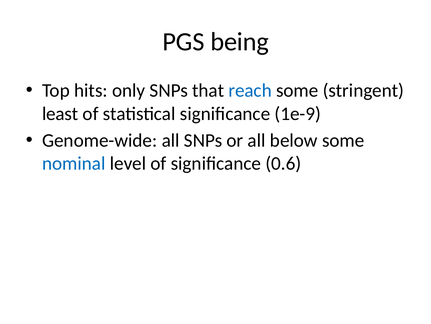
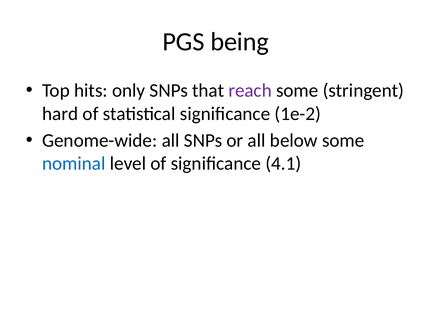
reach colour: blue -> purple
least: least -> hard
1e-9: 1e-9 -> 1e-2
0.6: 0.6 -> 4.1
